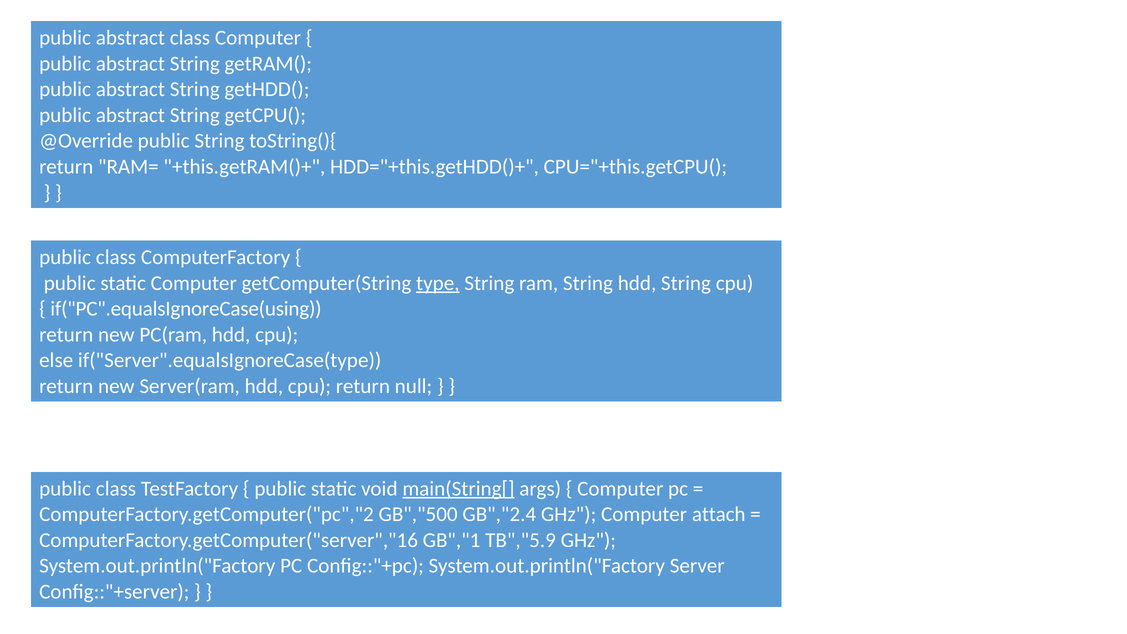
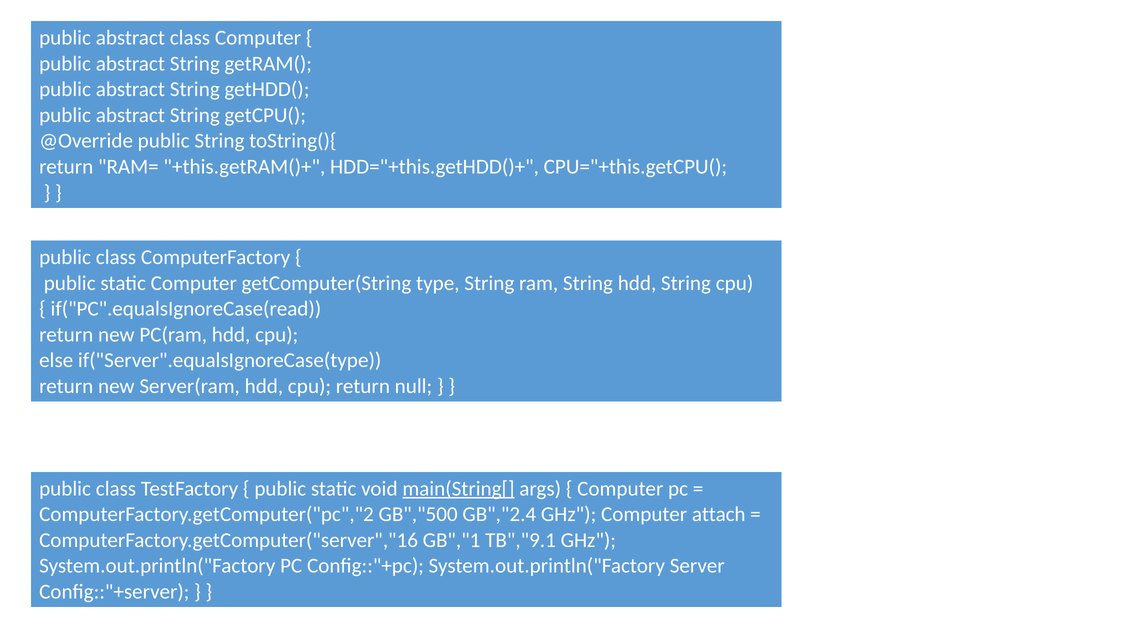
type underline: present -> none
if("PC".equalsIgnoreCase(using: if("PC".equalsIgnoreCase(using -> if("PC".equalsIgnoreCase(read
TB","5.9: TB","5.9 -> TB","9.1
